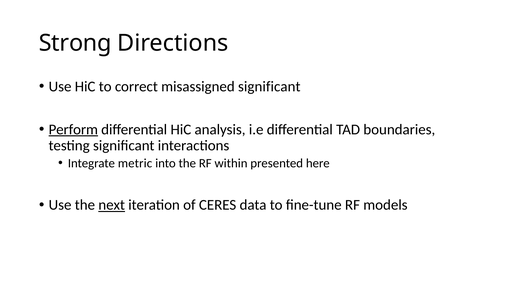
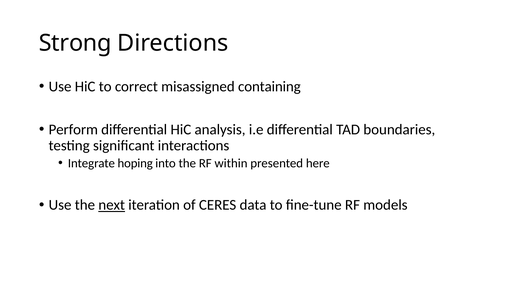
misassigned significant: significant -> containing
Perform underline: present -> none
metric: metric -> hoping
